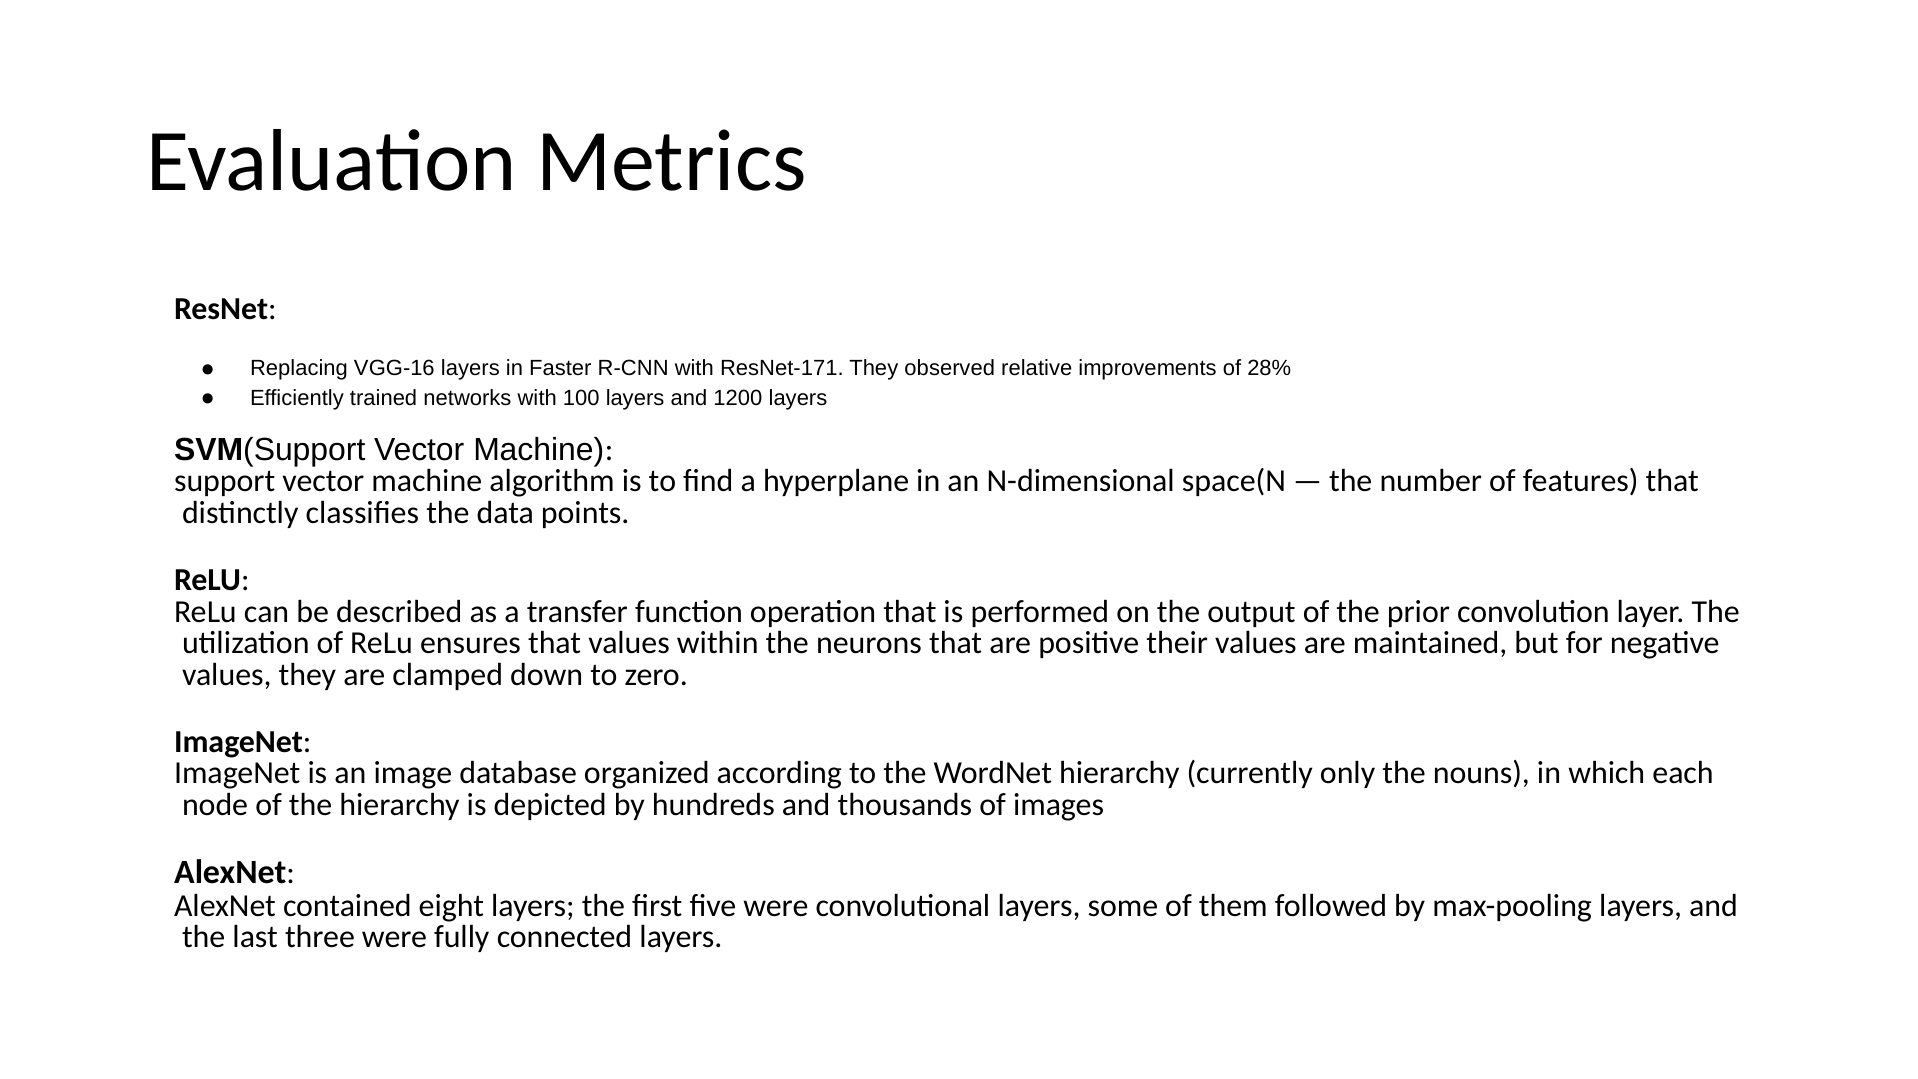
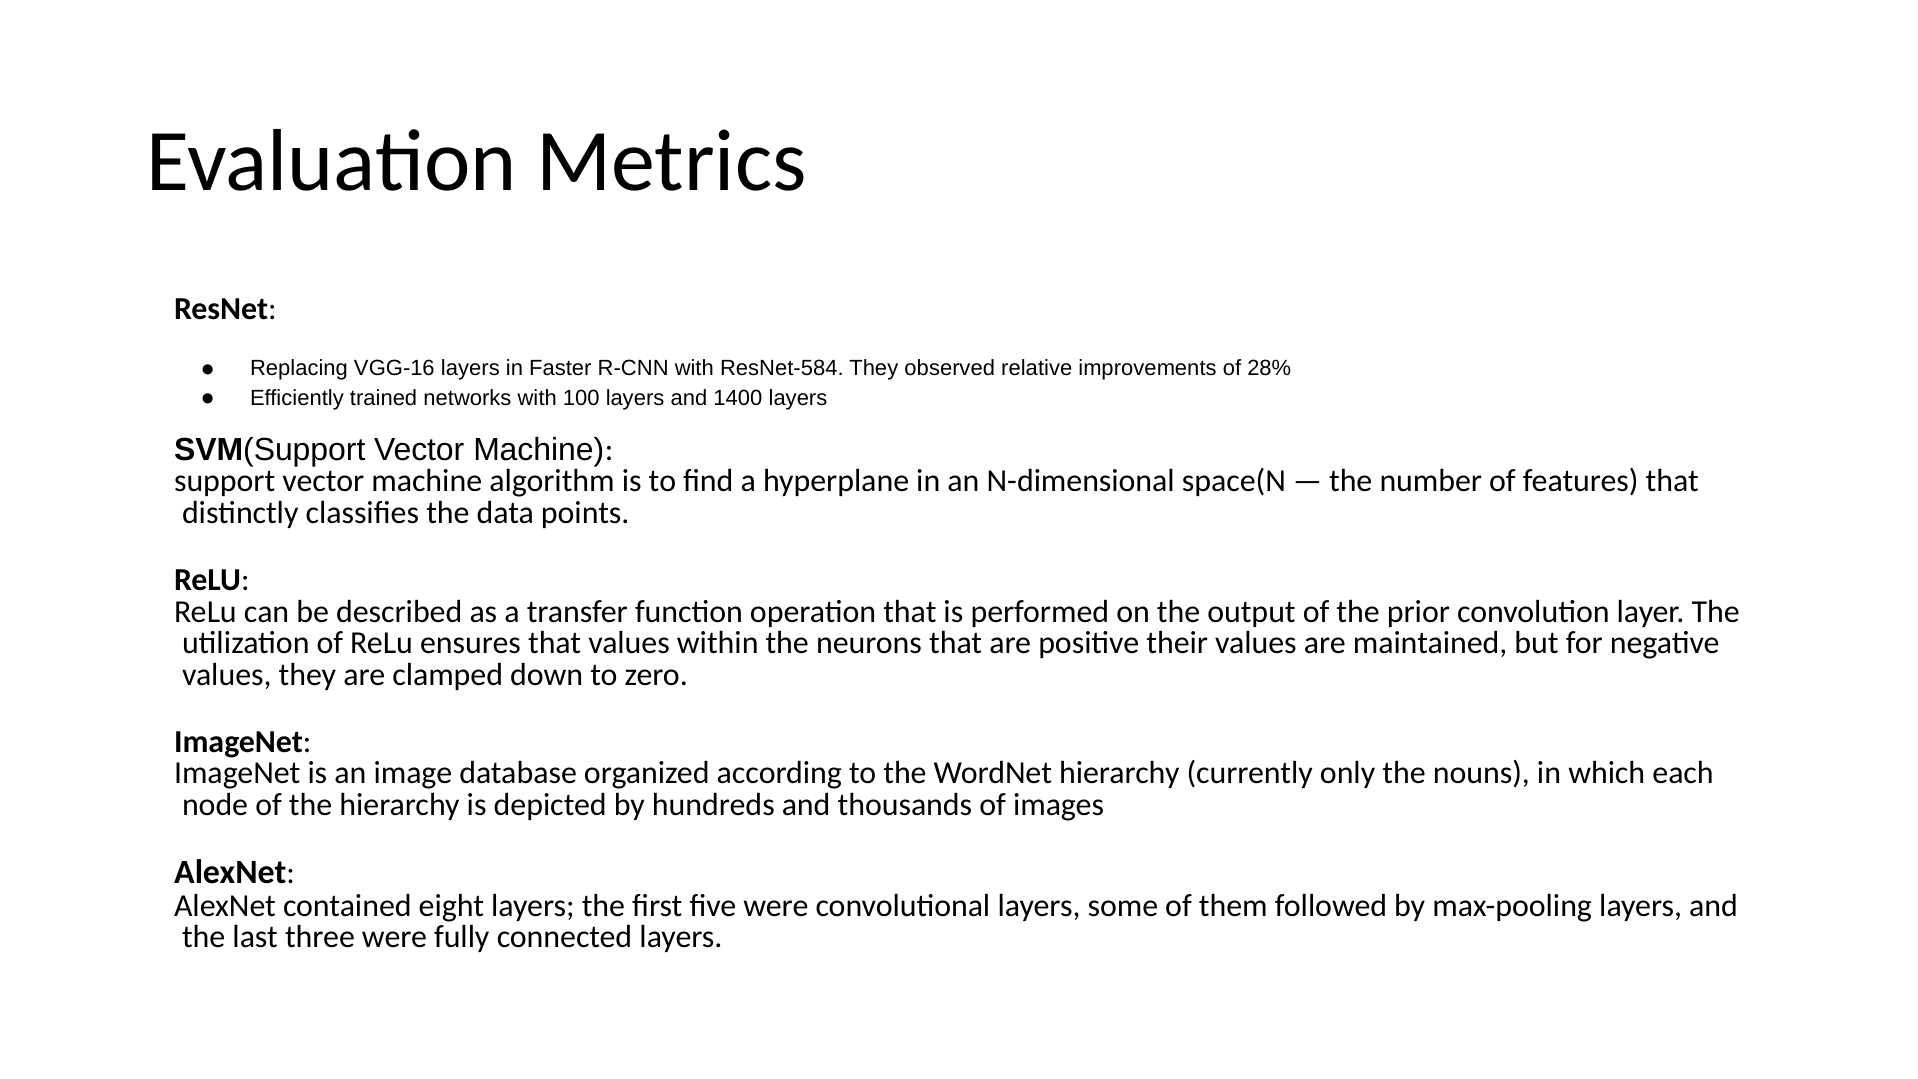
ResNet-171: ResNet-171 -> ResNet-584
1200: 1200 -> 1400
